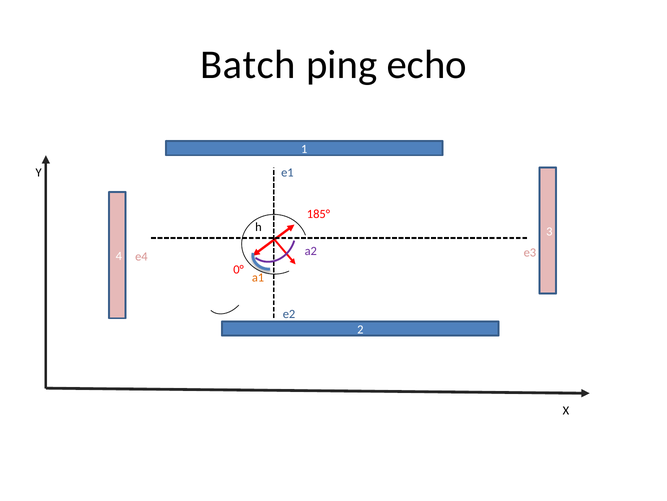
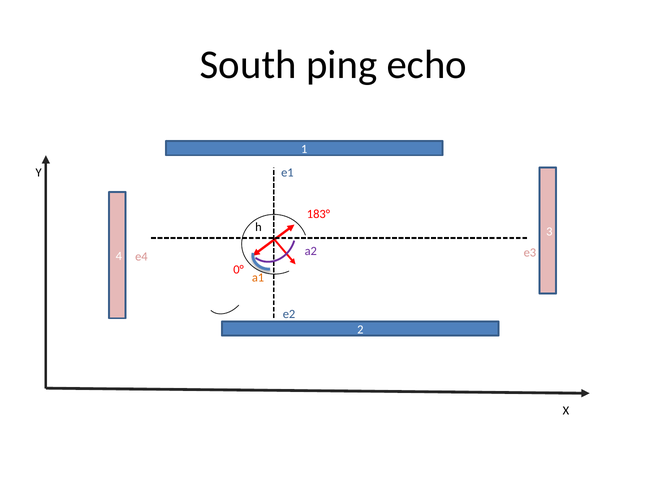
Batch: Batch -> South
185°: 185° -> 183°
